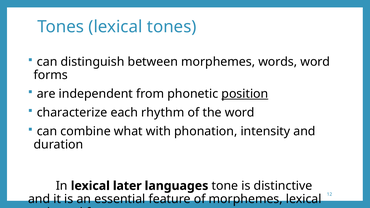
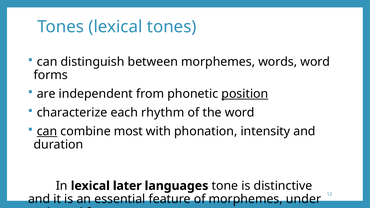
can underline: none -> present
what: what -> most
morphemes lexical: lexical -> under
